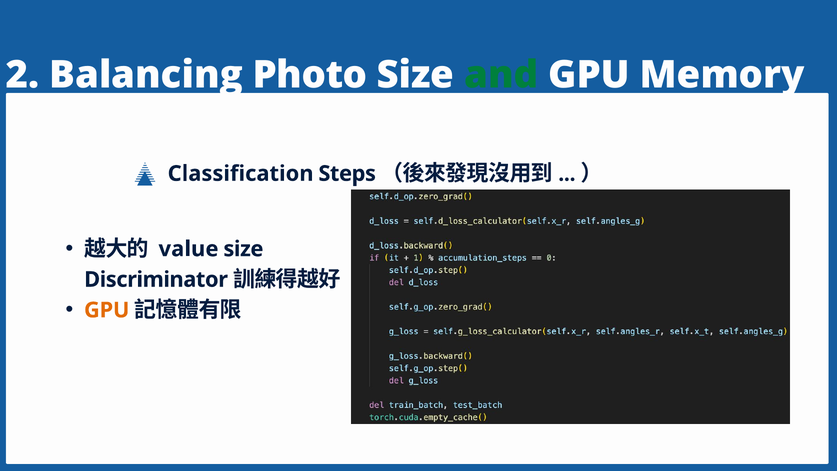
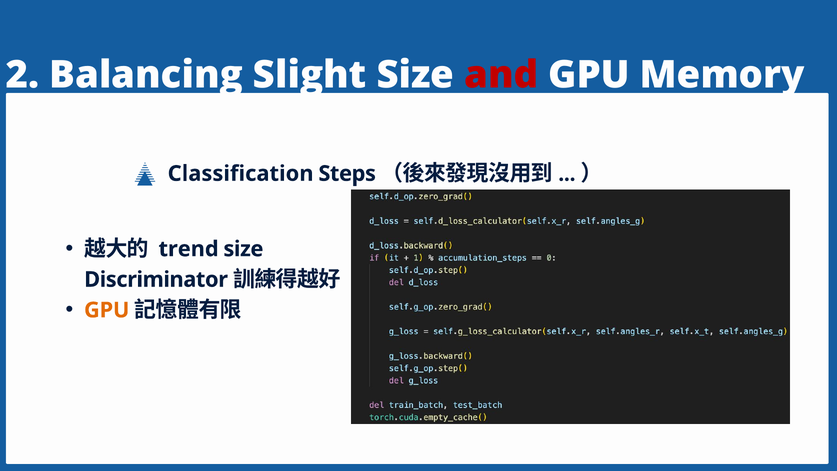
Photo: Photo -> Slight
and colour: green -> red
value: value -> trend
